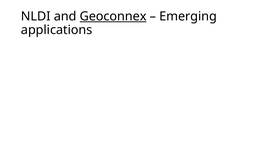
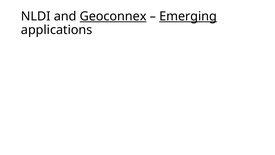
Emerging underline: none -> present
